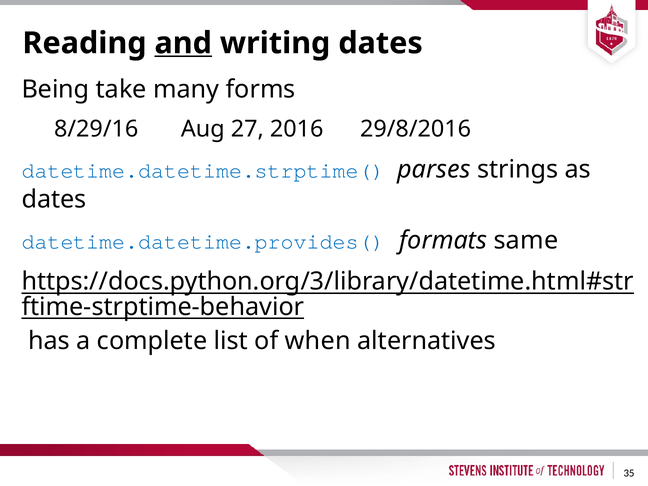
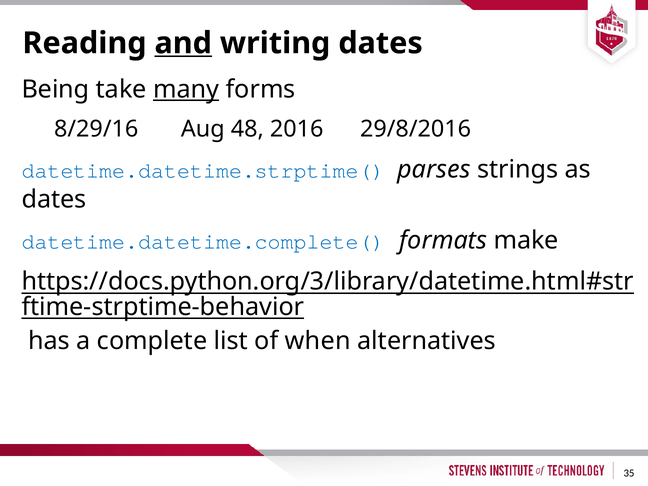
many underline: none -> present
27: 27 -> 48
datetime.datetime.provides(: datetime.datetime.provides( -> datetime.datetime.complete(
same: same -> make
